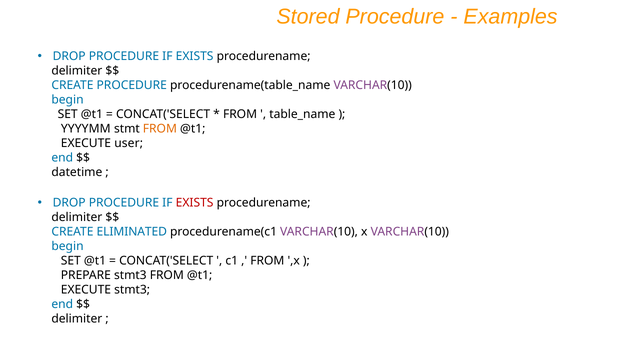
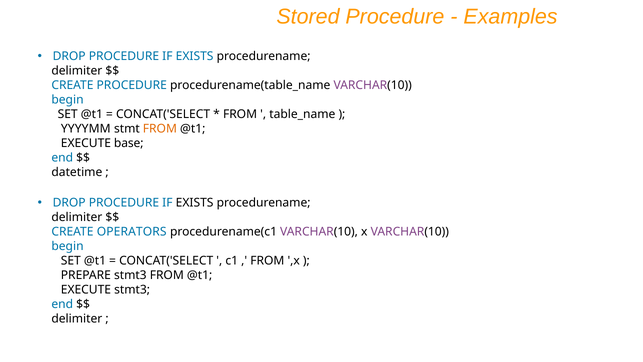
user: user -> base
EXISTS at (195, 203) colour: red -> black
ELIMINATED: ELIMINATED -> OPERATORS
